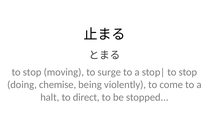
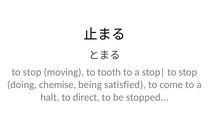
surge: surge -> tooth
violently: violently -> satisfied
